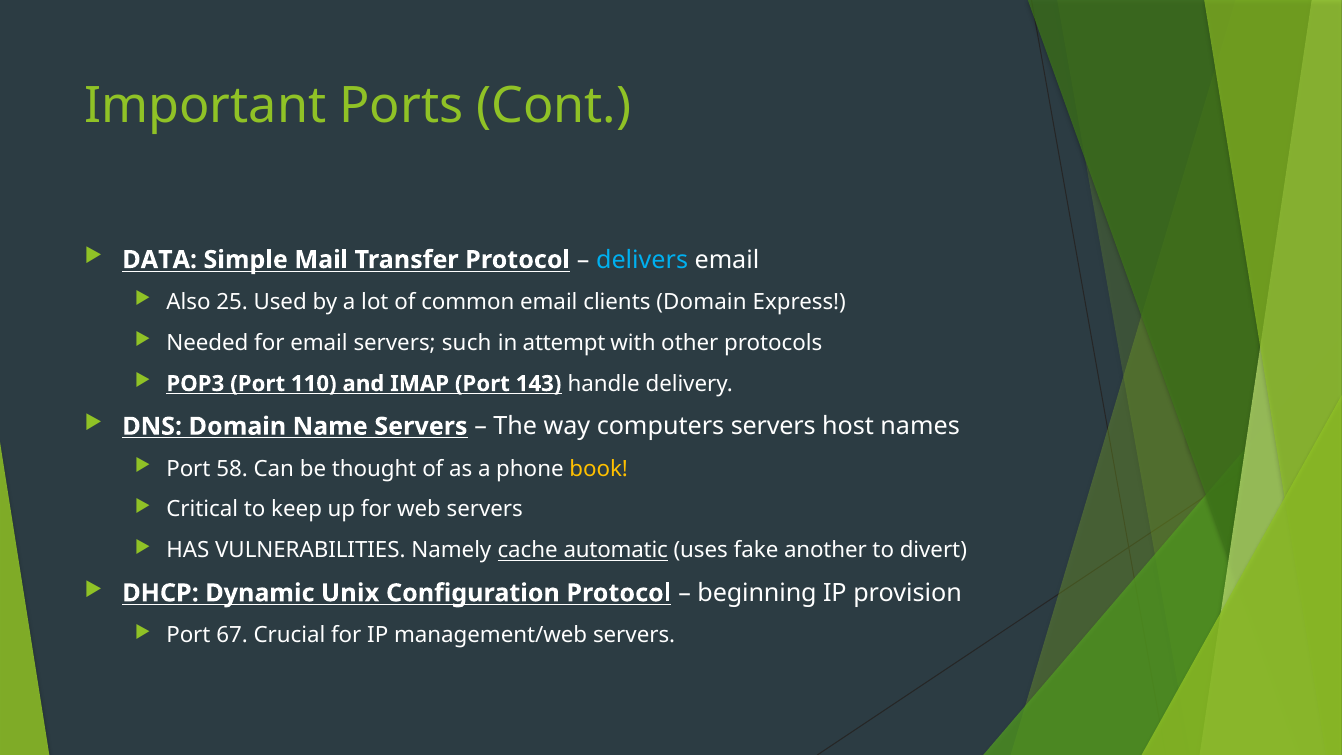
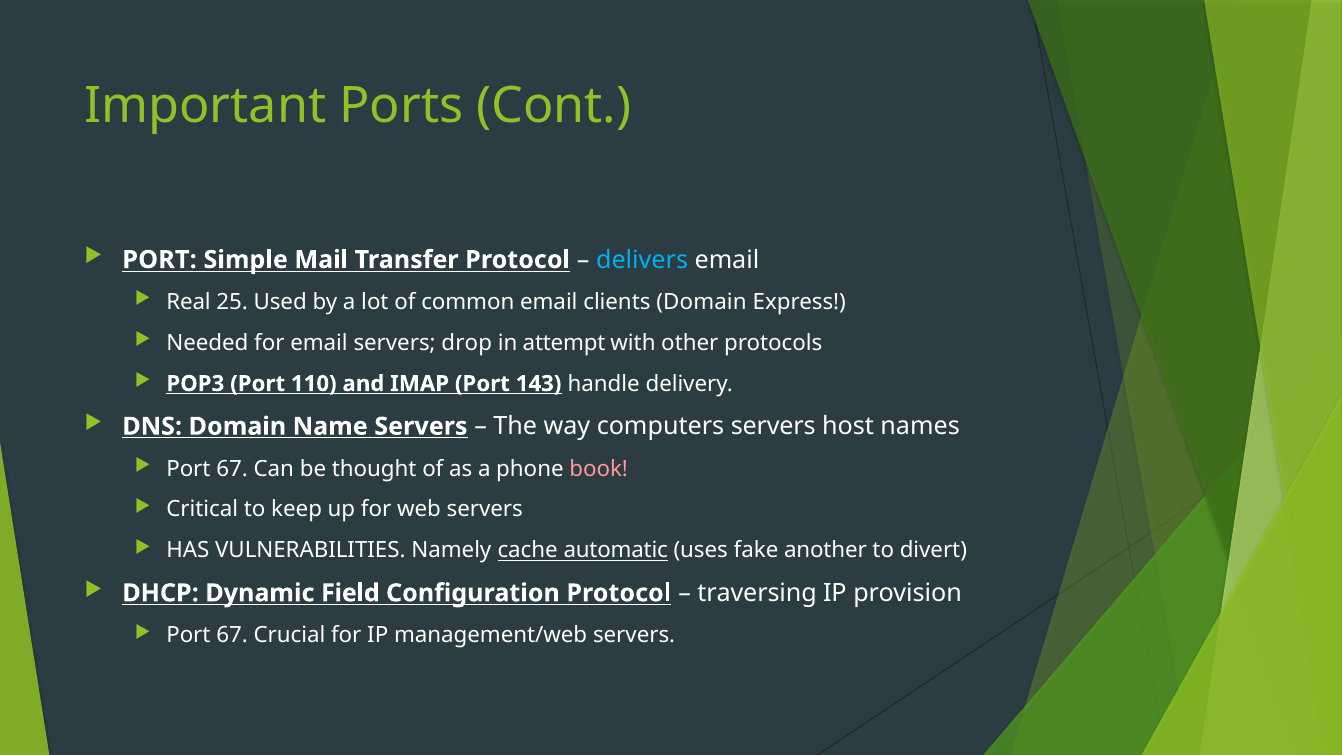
DATA at (160, 260): DATA -> PORT
Also: Also -> Real
such: such -> drop
58 at (232, 469): 58 -> 67
book colour: yellow -> pink
Unix: Unix -> Field
beginning: beginning -> traversing
